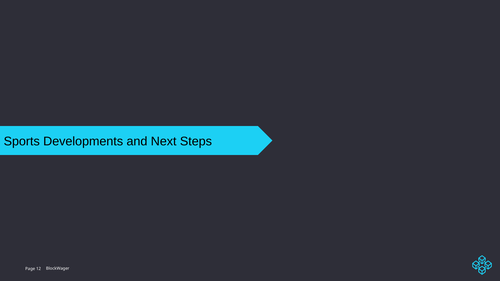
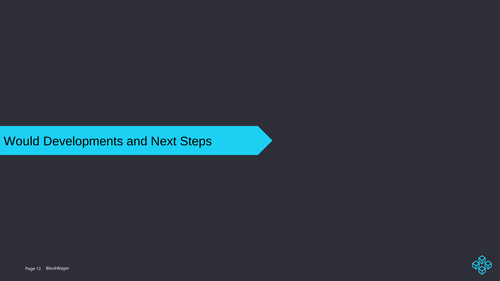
Sports: Sports -> Would
